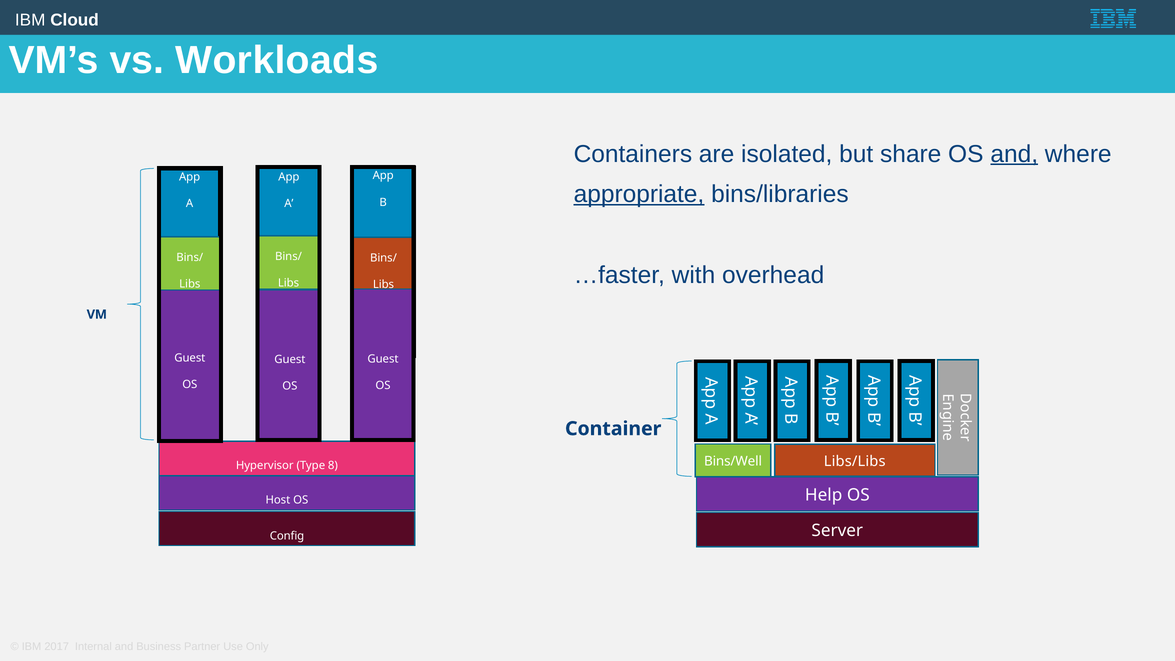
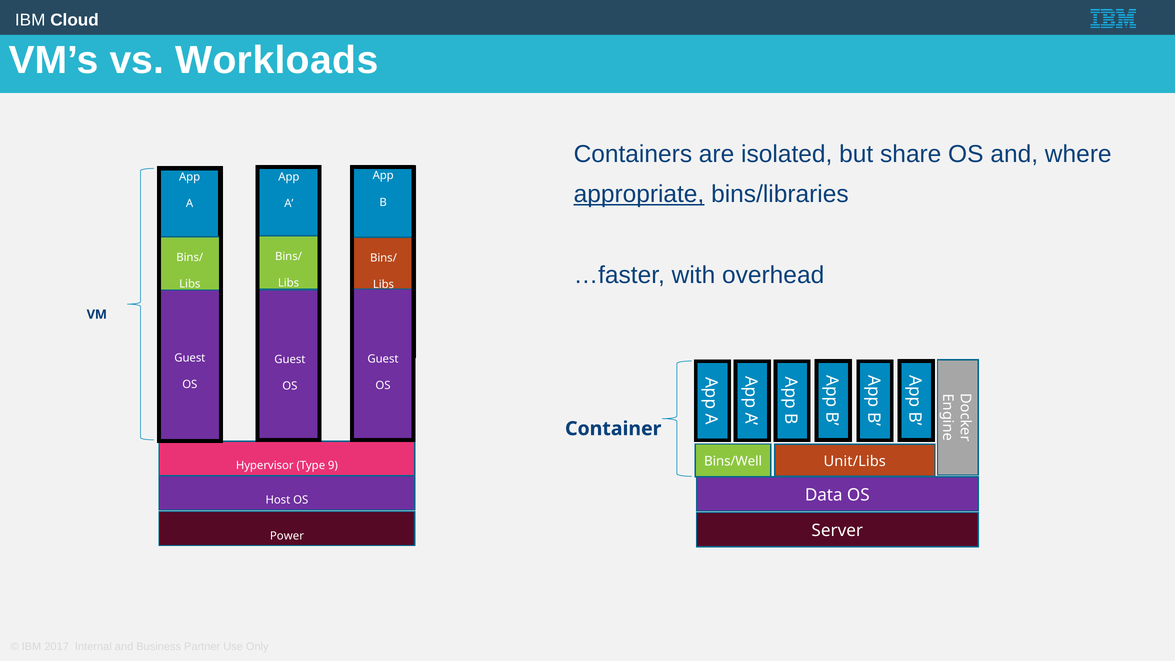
and at (1014, 154) underline: present -> none
Libs/Libs: Libs/Libs -> Unit/Libs
8: 8 -> 9
Help: Help -> Data
Config: Config -> Power
